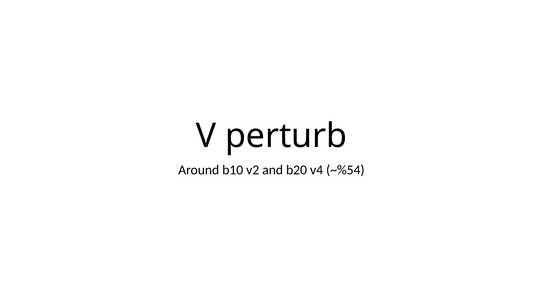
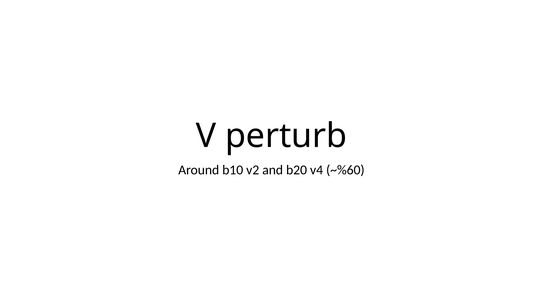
~%54: ~%54 -> ~%60
